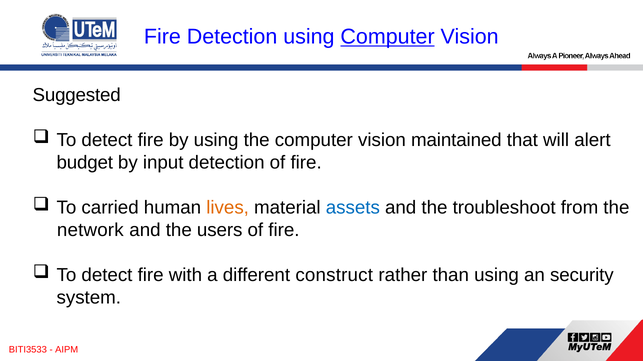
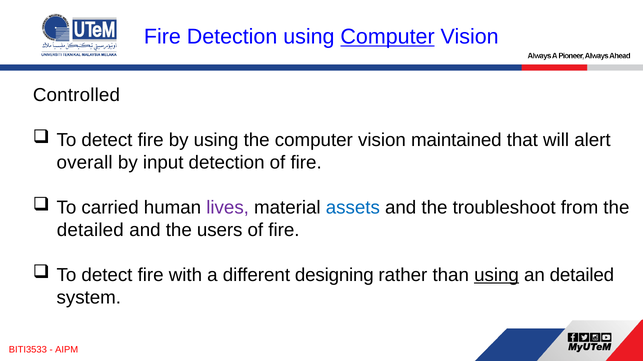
Suggested: Suggested -> Controlled
budget: budget -> overall
lives colour: orange -> purple
network at (90, 230): network -> detailed
construct: construct -> designing
using at (497, 275) underline: none -> present
an security: security -> detailed
